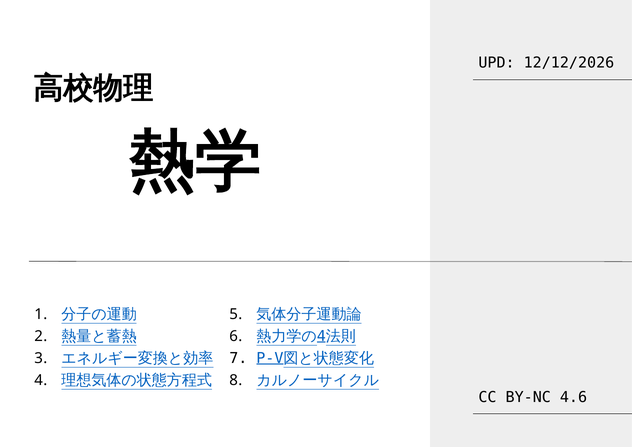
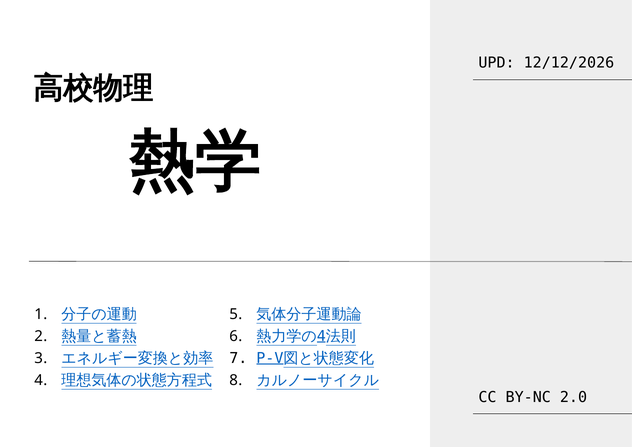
4.6: 4.6 -> 2.0
